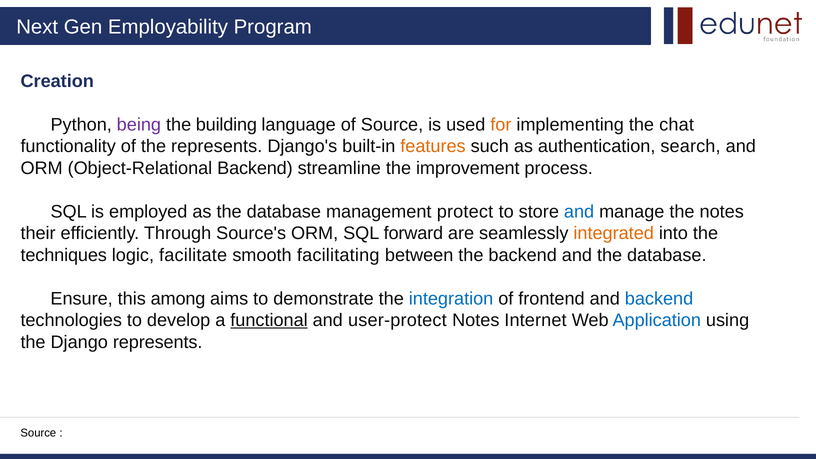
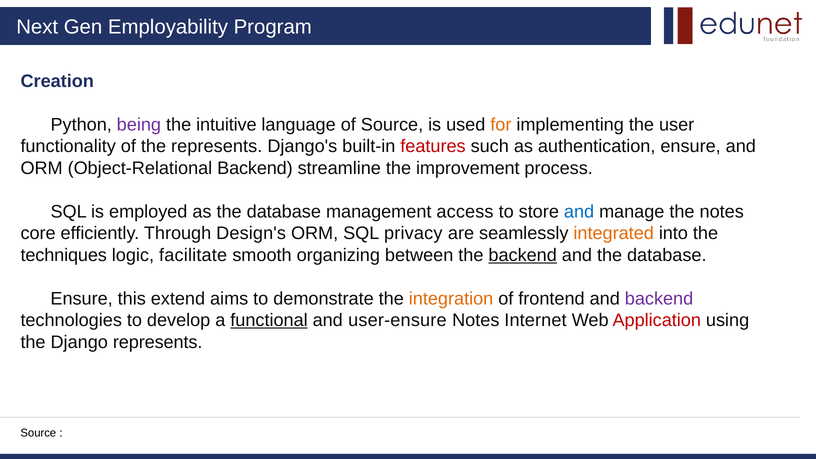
building: building -> intuitive
chat: chat -> user
features colour: orange -> red
authentication search: search -> ensure
protect: protect -> access
their: their -> core
Source's: Source's -> Design's
forward: forward -> privacy
facilitating: facilitating -> organizing
backend at (523, 255) underline: none -> present
among: among -> extend
integration colour: blue -> orange
backend at (659, 299) colour: blue -> purple
user-protect: user-protect -> user-ensure
Application colour: blue -> red
